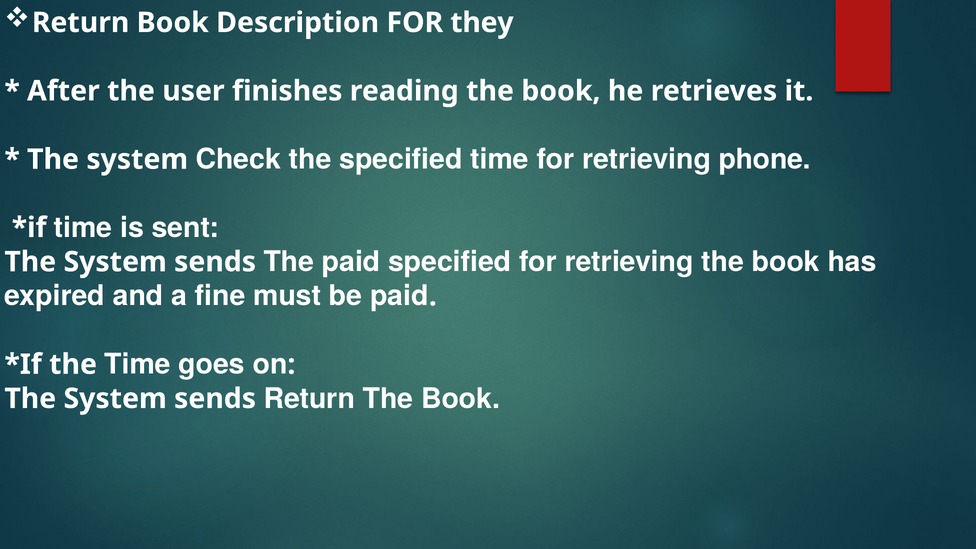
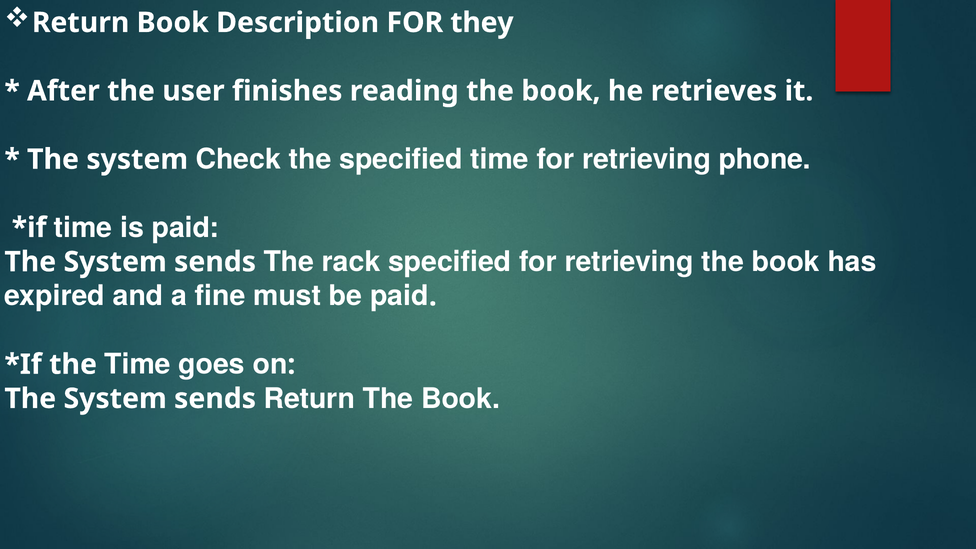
is sent: sent -> paid
The paid: paid -> rack
